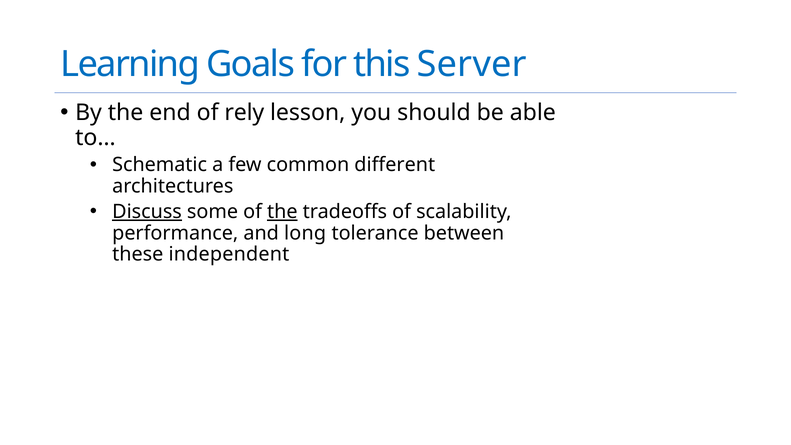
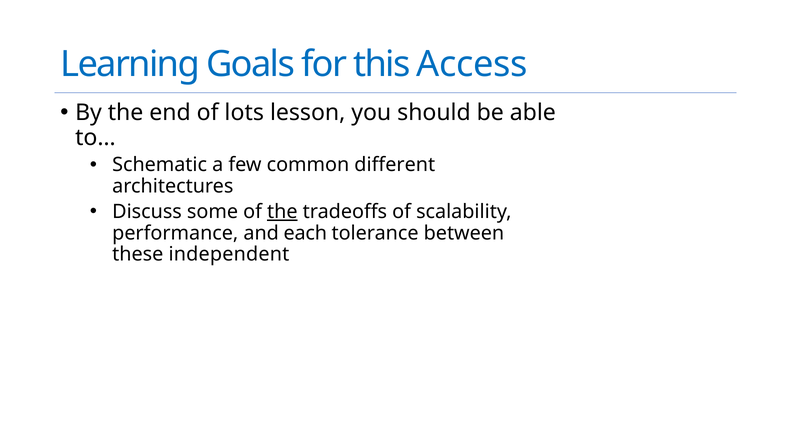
Server: Server -> Access
rely: rely -> lots
Discuss underline: present -> none
long: long -> each
